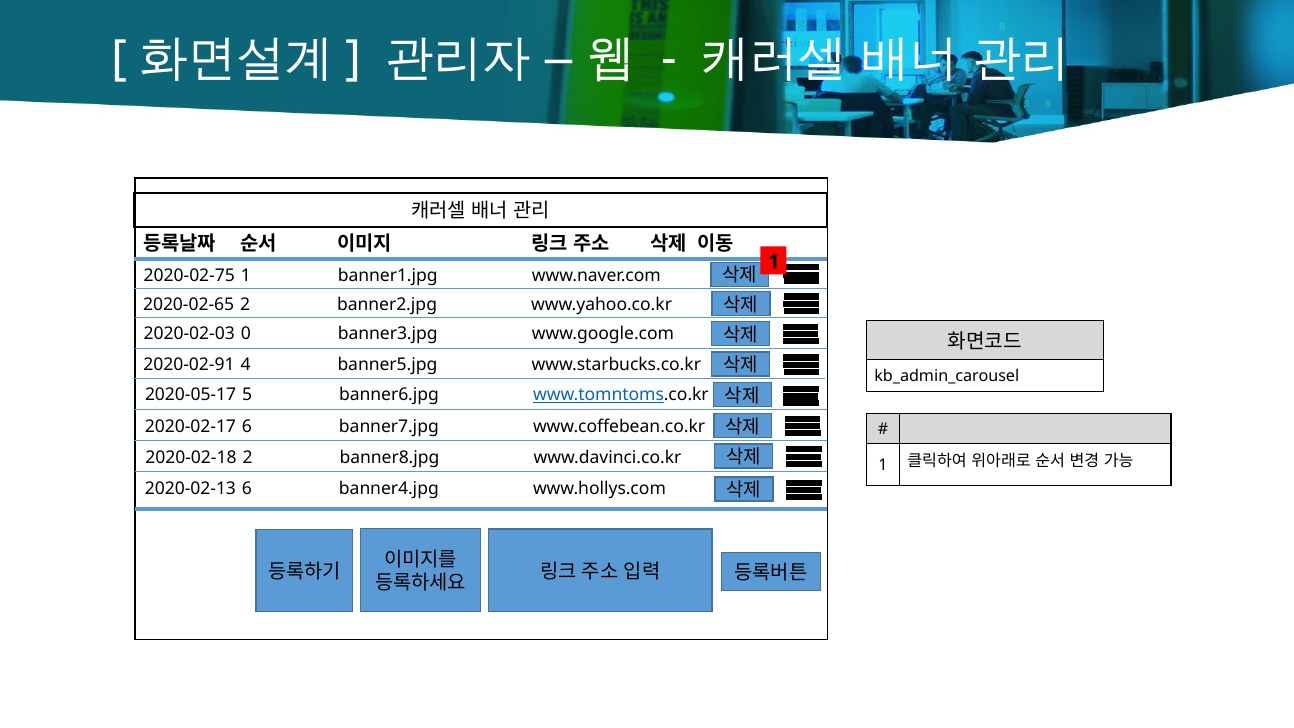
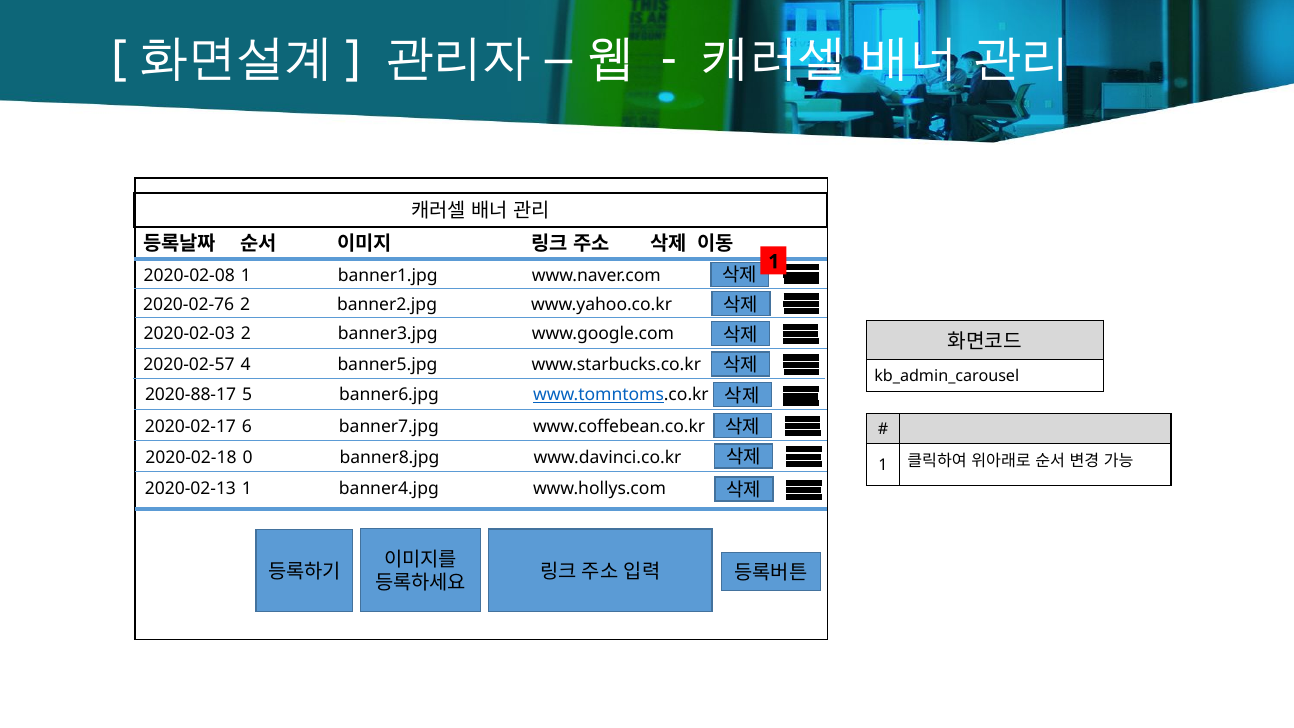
2020-02-75: 2020-02-75 -> 2020-02-08
2020-02-65: 2020-02-65 -> 2020-02-76
2020-02-03 0: 0 -> 2
2020-02-91: 2020-02-91 -> 2020-02-57
2020-05-17: 2020-05-17 -> 2020-88-17
2020-02-18 2: 2 -> 0
2020-02-13 6: 6 -> 1
